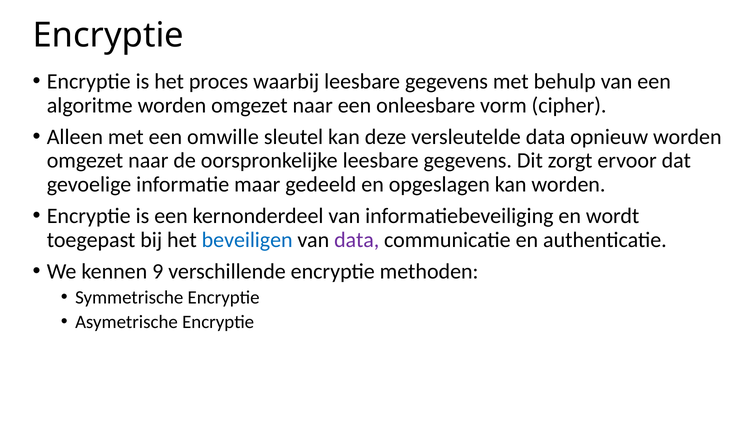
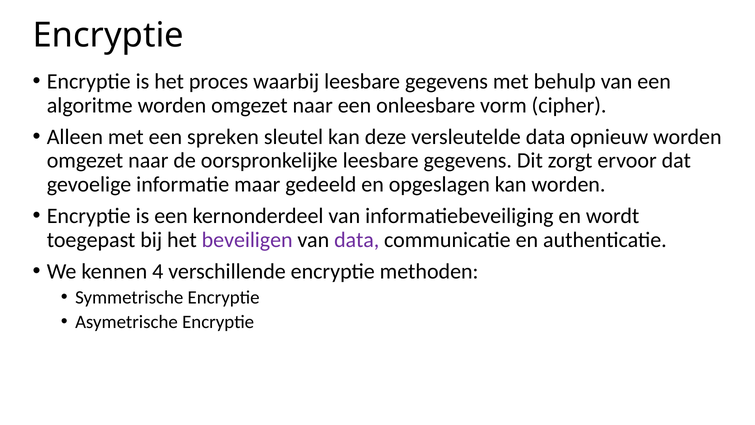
omwille: omwille -> spreken
beveiligen colour: blue -> purple
9: 9 -> 4
